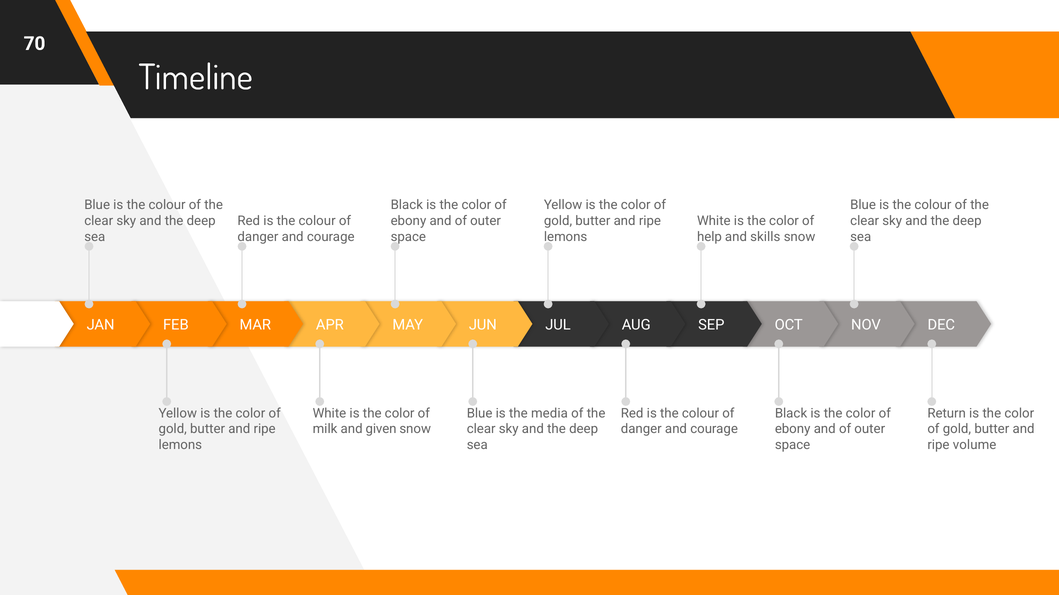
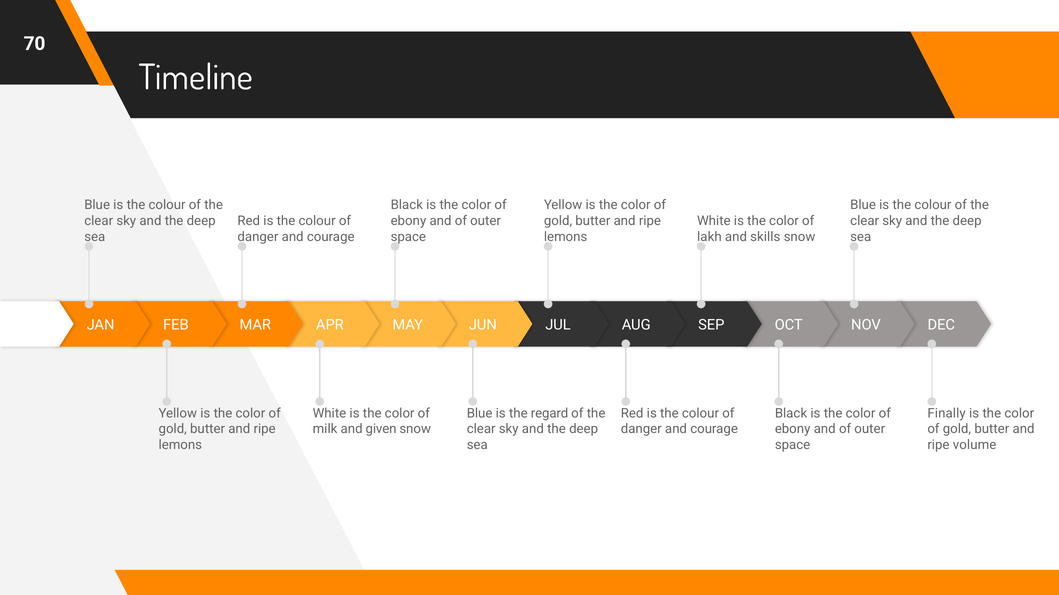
help: help -> lakh
media: media -> regard
Return: Return -> Finally
